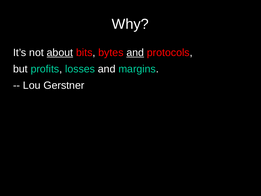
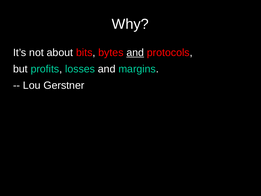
about underline: present -> none
